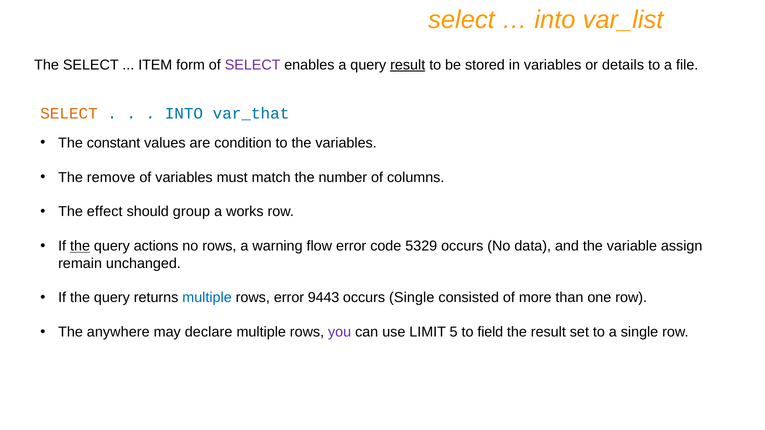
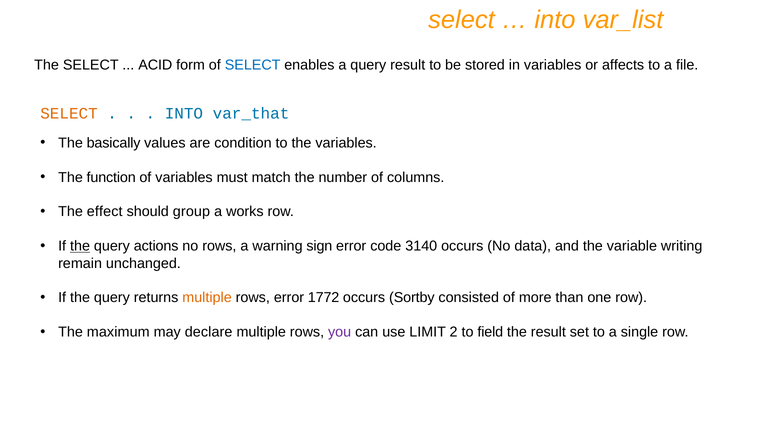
ITEM: ITEM -> ACID
SELECT at (253, 65) colour: purple -> blue
result at (408, 65) underline: present -> none
details: details -> affects
constant: constant -> basically
remove: remove -> function
flow: flow -> sign
5329: 5329 -> 3140
assign: assign -> writing
multiple at (207, 298) colour: blue -> orange
9443: 9443 -> 1772
occurs Single: Single -> Sortby
anywhere: anywhere -> maximum
5: 5 -> 2
